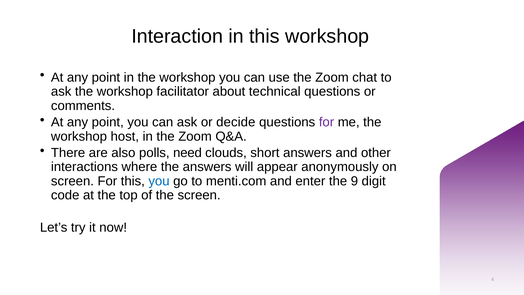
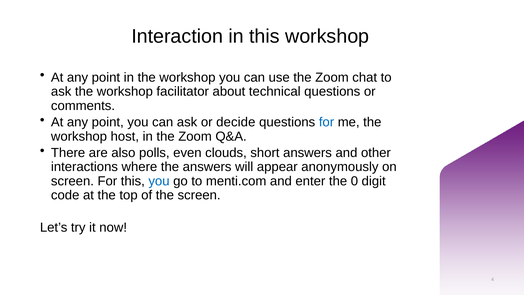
for at (327, 122) colour: purple -> blue
need: need -> even
9: 9 -> 0
